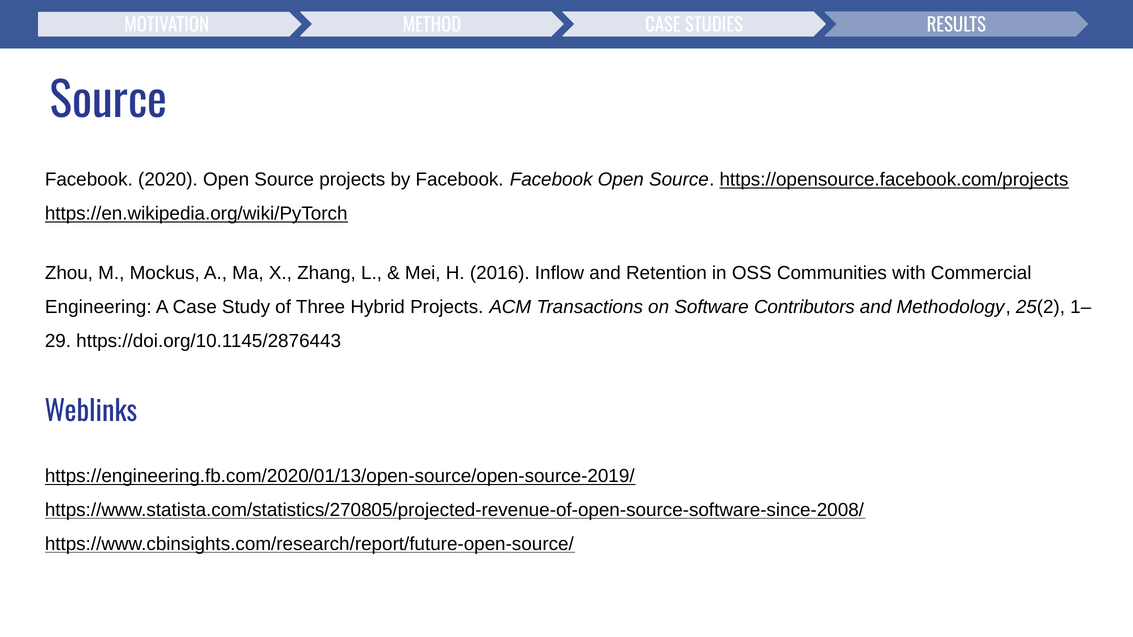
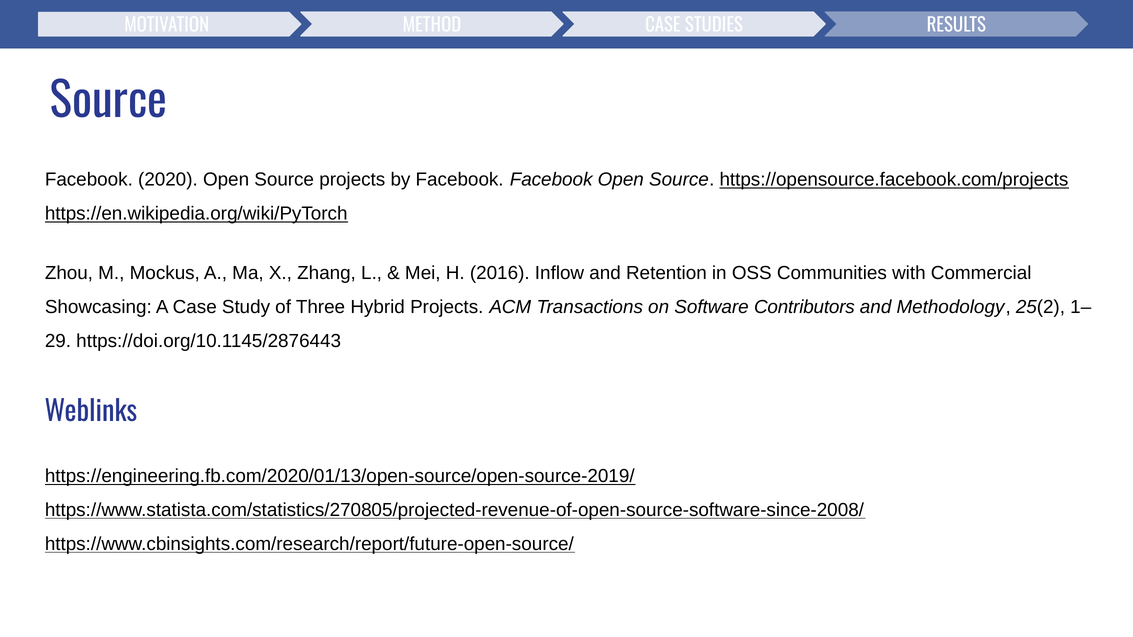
Engineering: Engineering -> Showcasing
